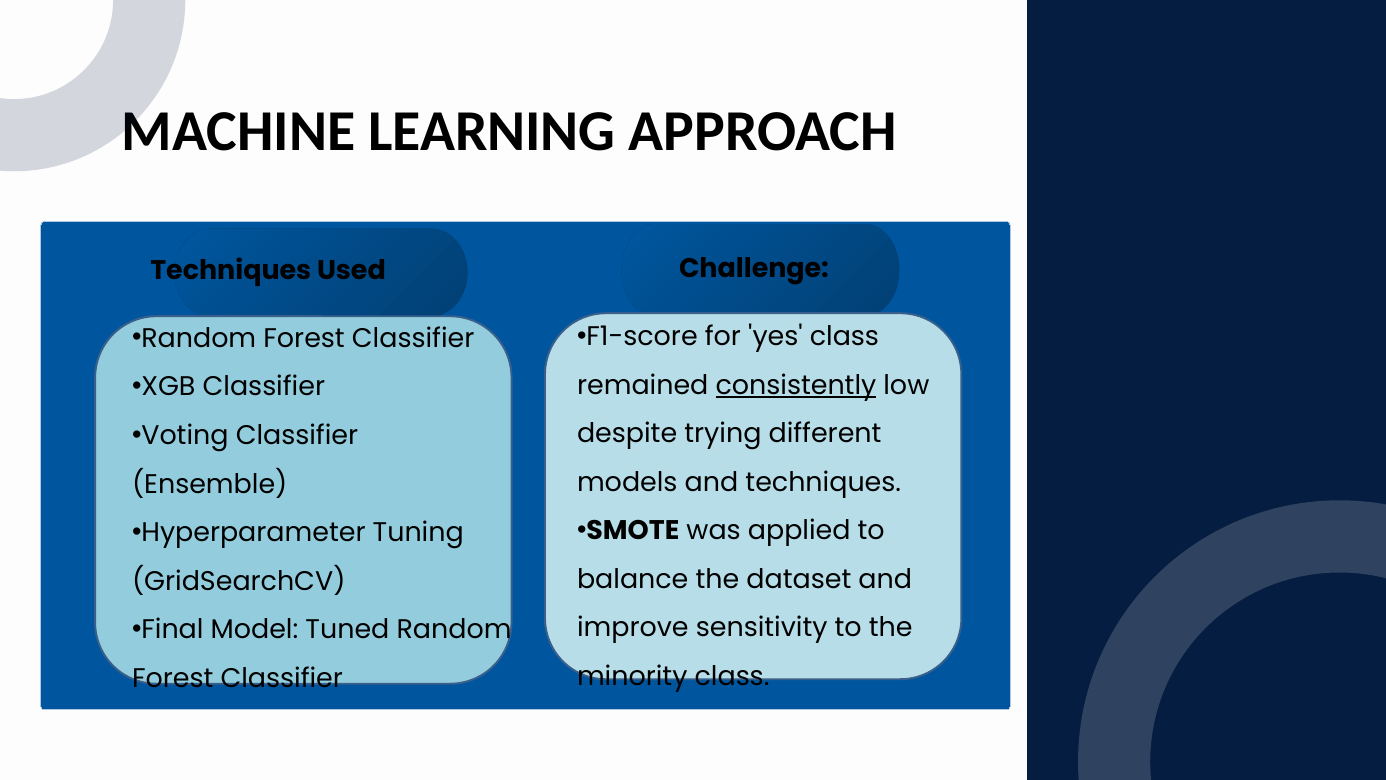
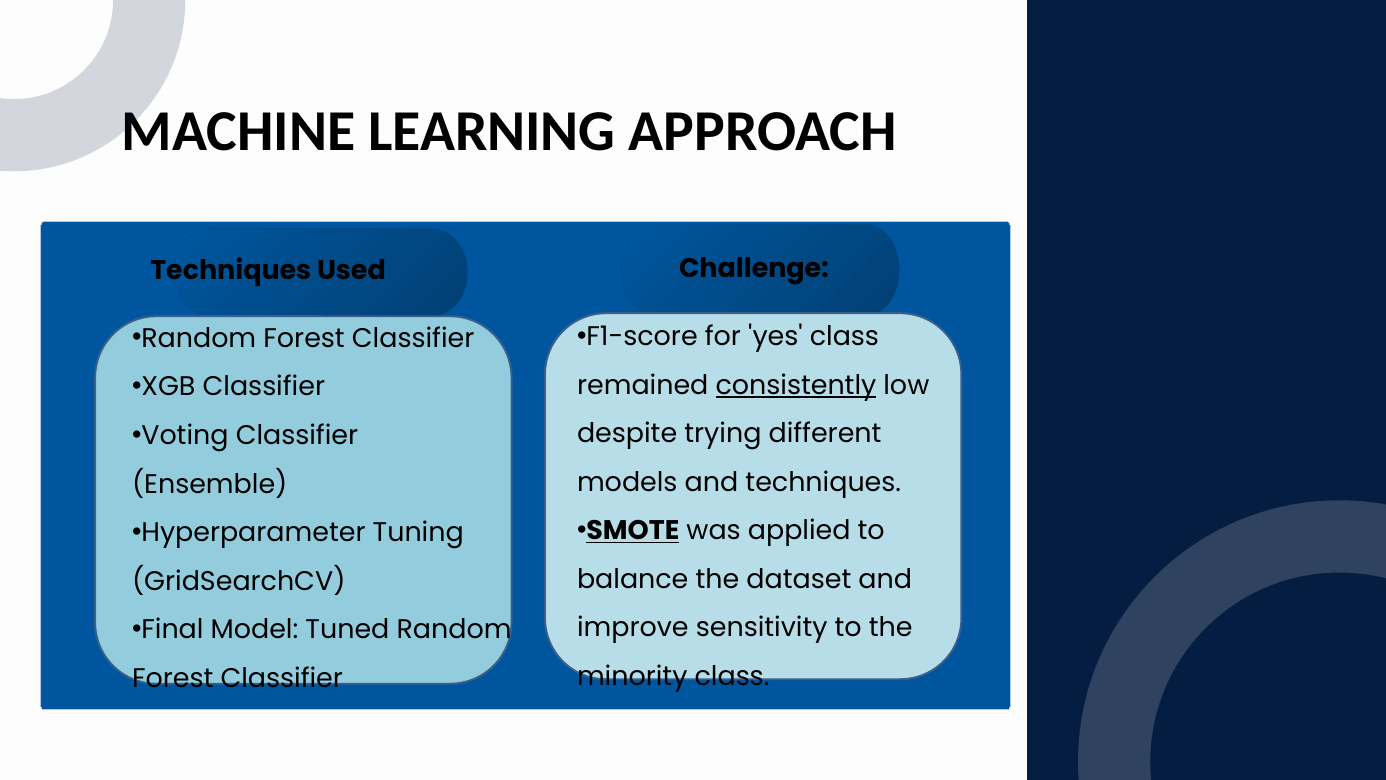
SMOTE underline: none -> present
